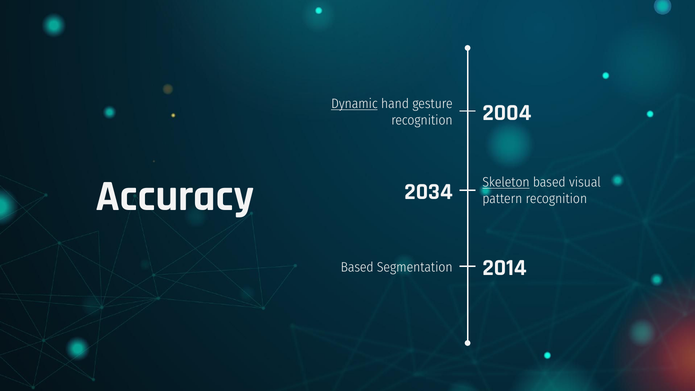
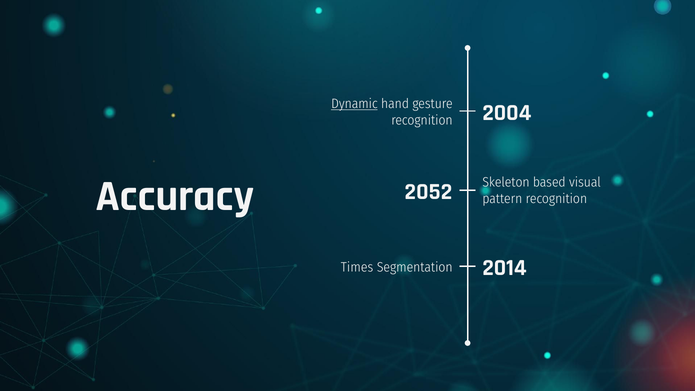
Skeleton underline: present -> none
2034: 2034 -> 2052
Based at (357, 267): Based -> Times
